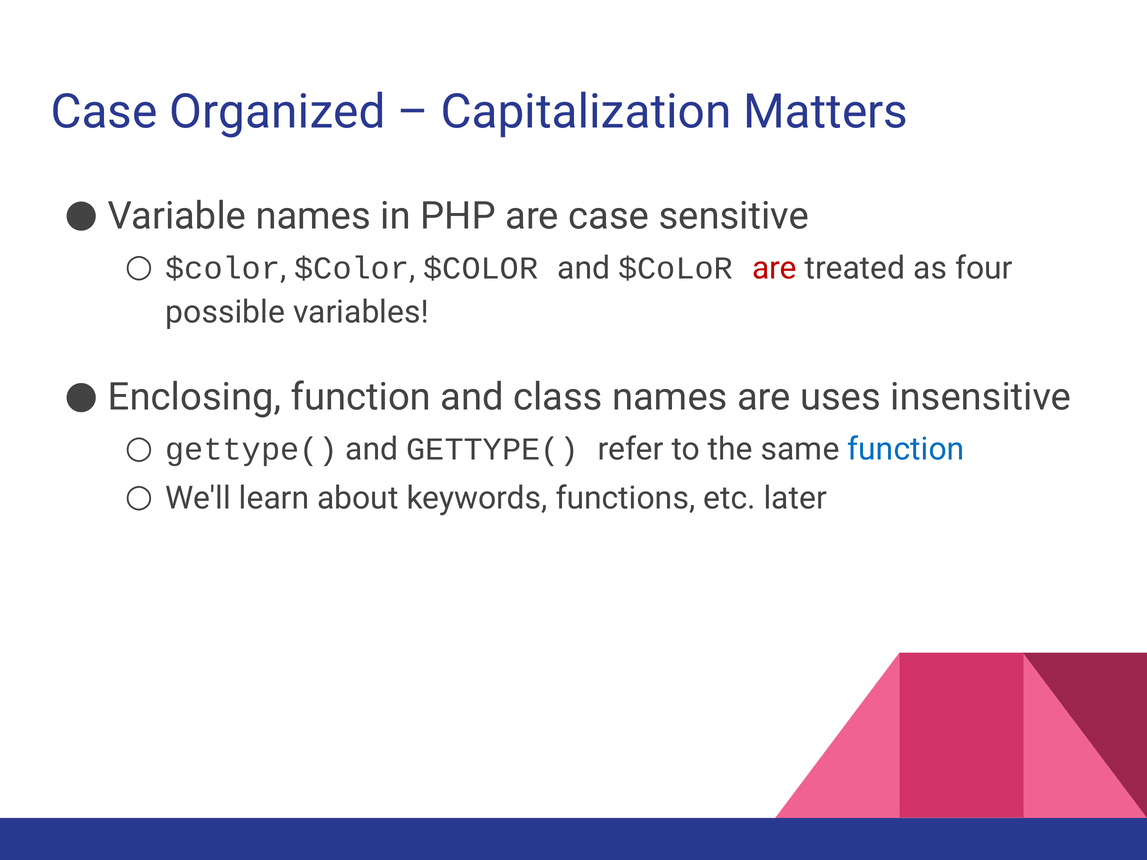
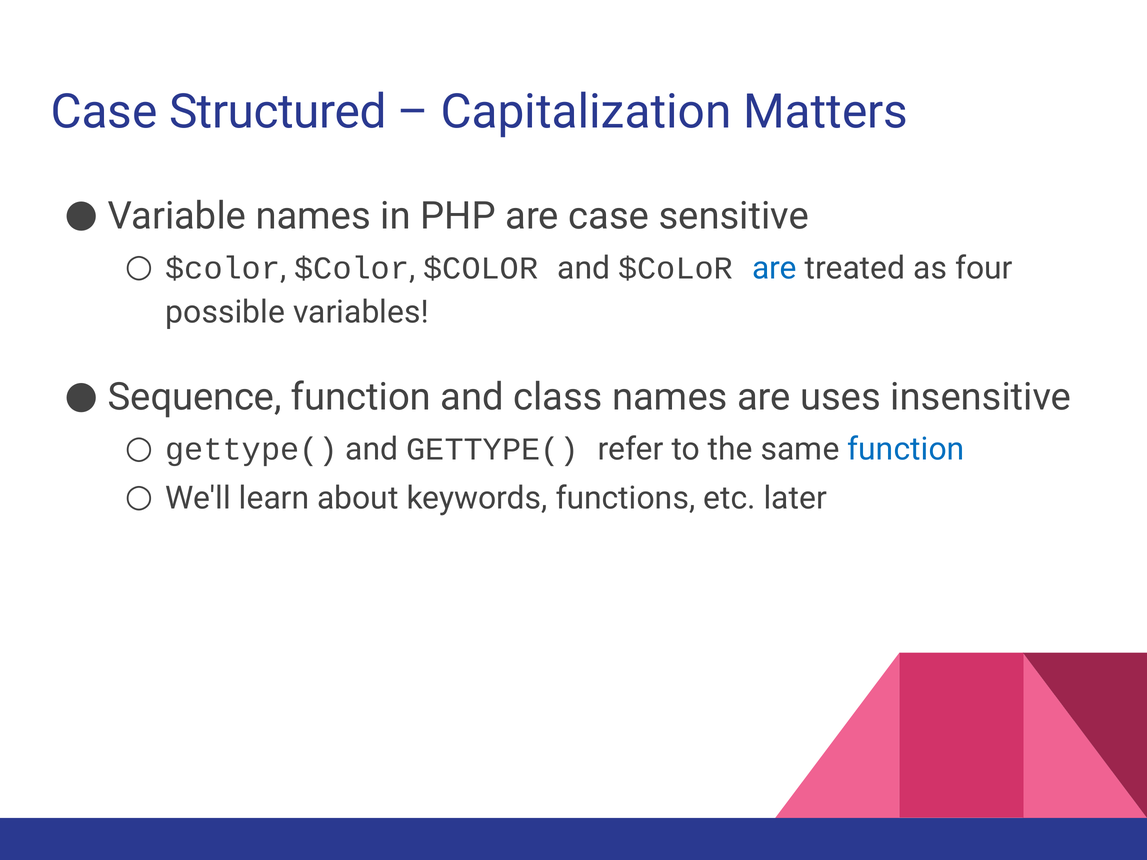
Organized: Organized -> Structured
are at (775, 268) colour: red -> blue
Enclosing: Enclosing -> Sequence
